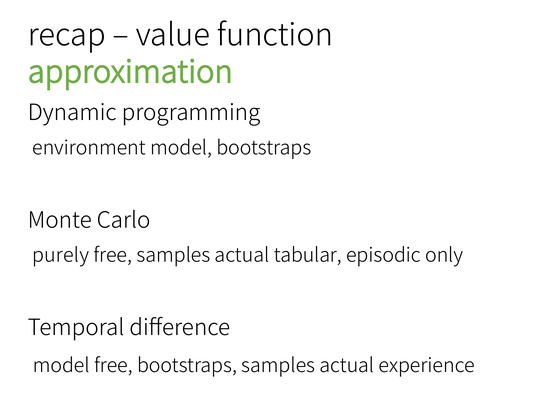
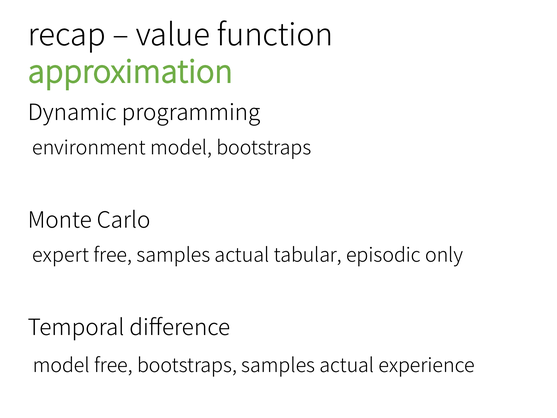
purely: purely -> expert
